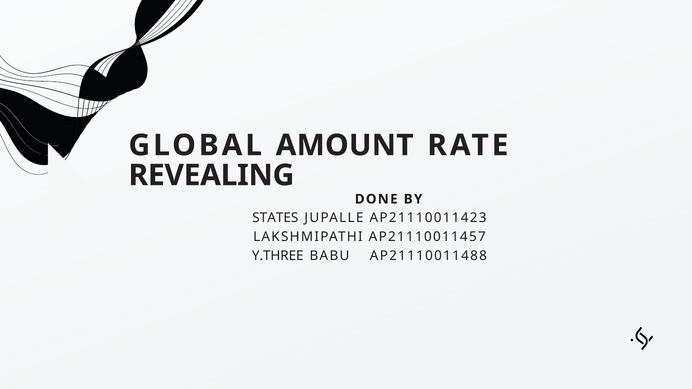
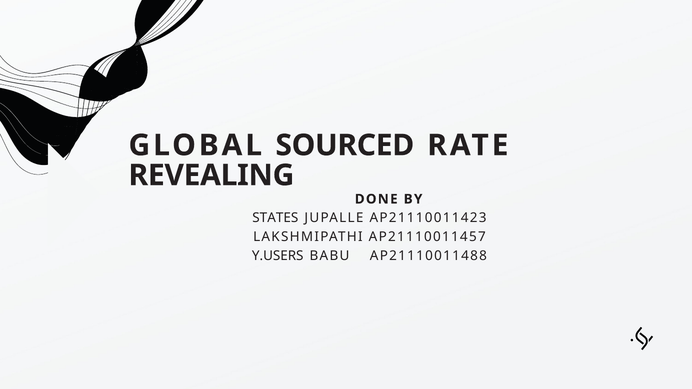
AMOUNT: AMOUNT -> SOURCED
Y.THREE: Y.THREE -> Y.USERS
